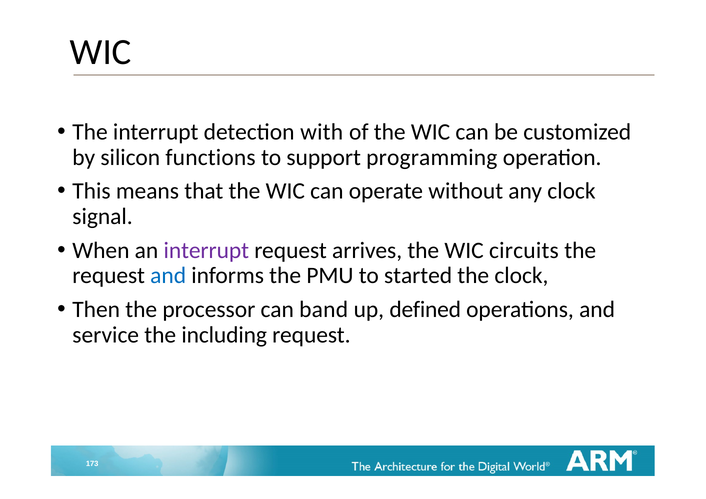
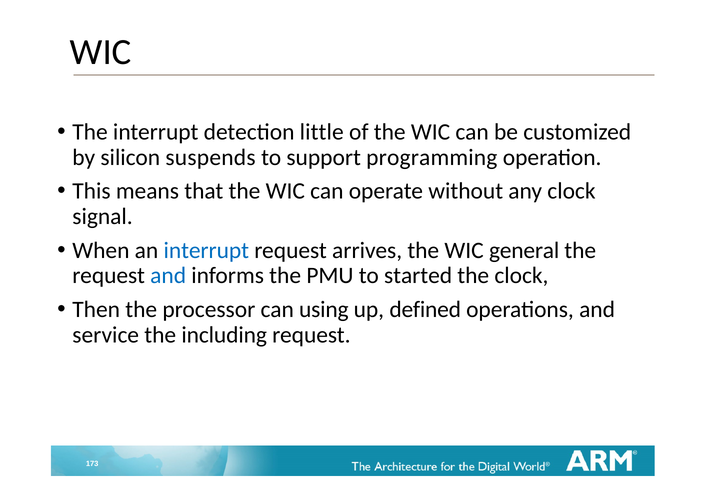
with: with -> little
functions: functions -> suspends
interrupt at (206, 250) colour: purple -> blue
circuits: circuits -> general
band: band -> using
